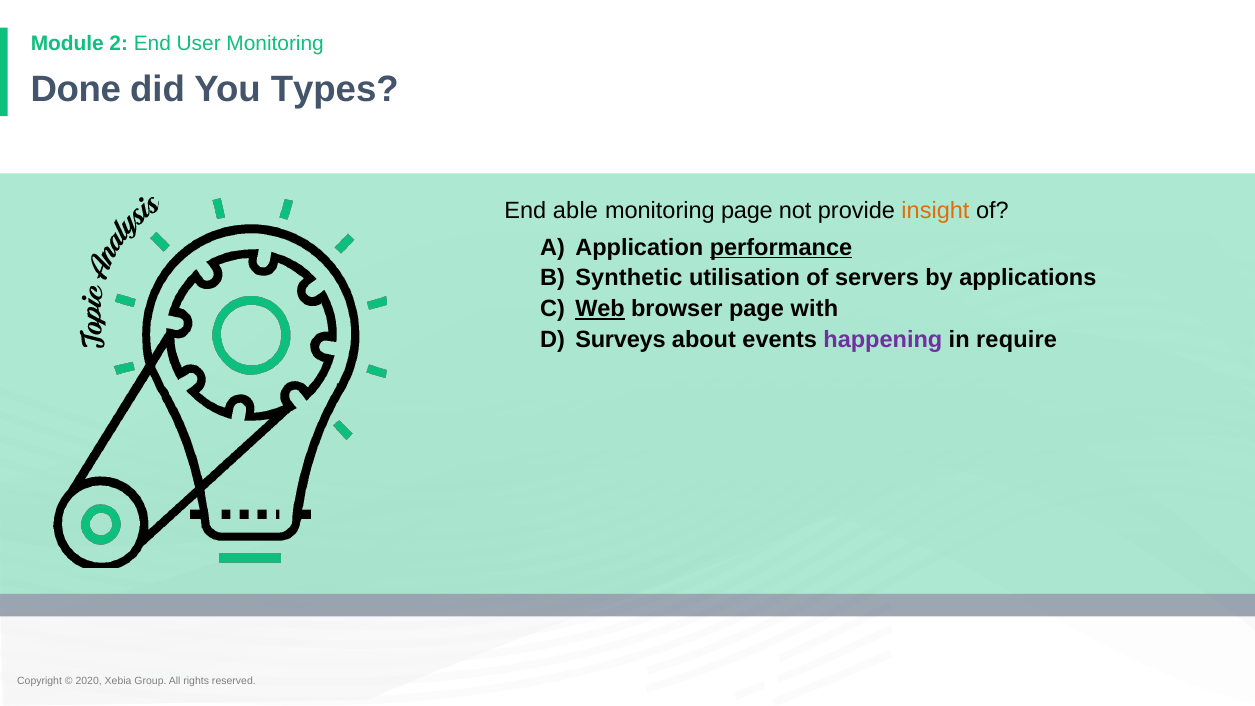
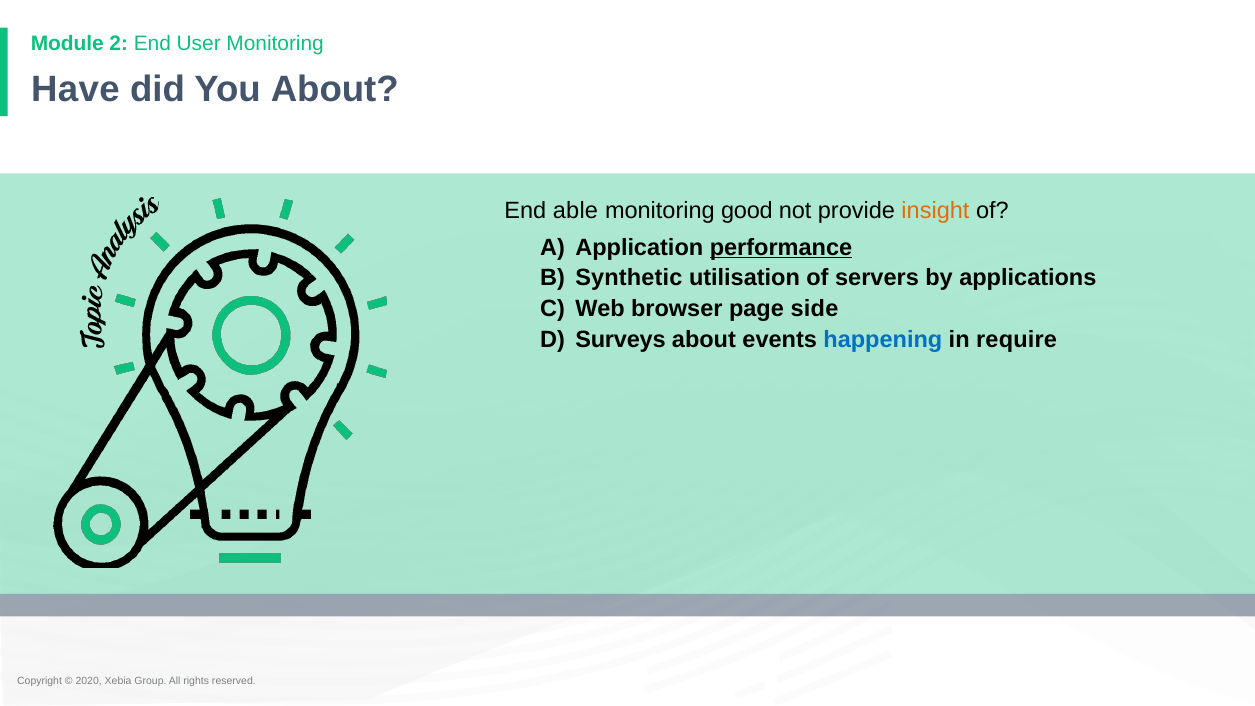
Done: Done -> Have
You Types: Types -> About
monitoring page: page -> good
Web underline: present -> none
with: with -> side
happening colour: purple -> blue
